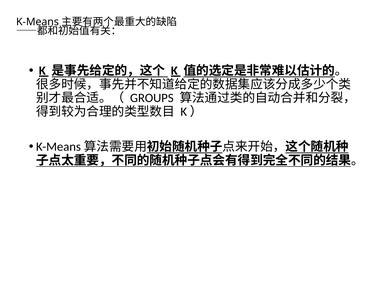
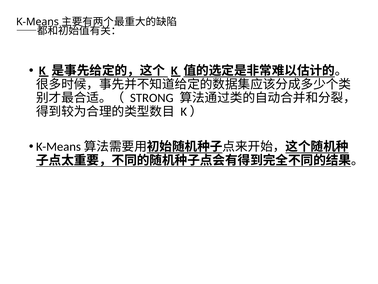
GROUPS: GROUPS -> STRONG
